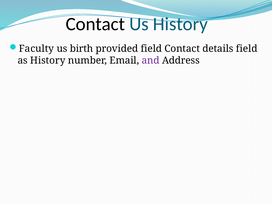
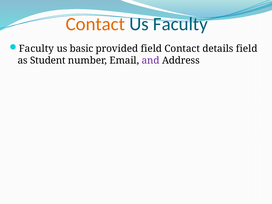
Contact at (95, 24) colour: black -> orange
Us History: History -> Faculty
birth: birth -> basic
as History: History -> Student
